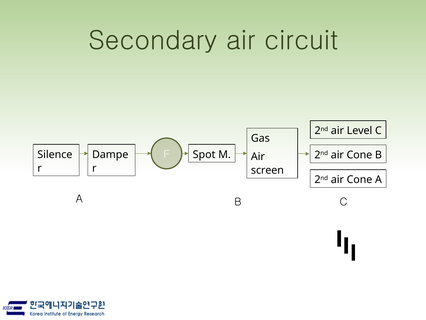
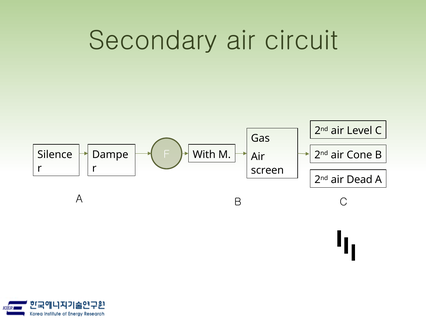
Spot: Spot -> With
Cone at (360, 180): Cone -> Dead
